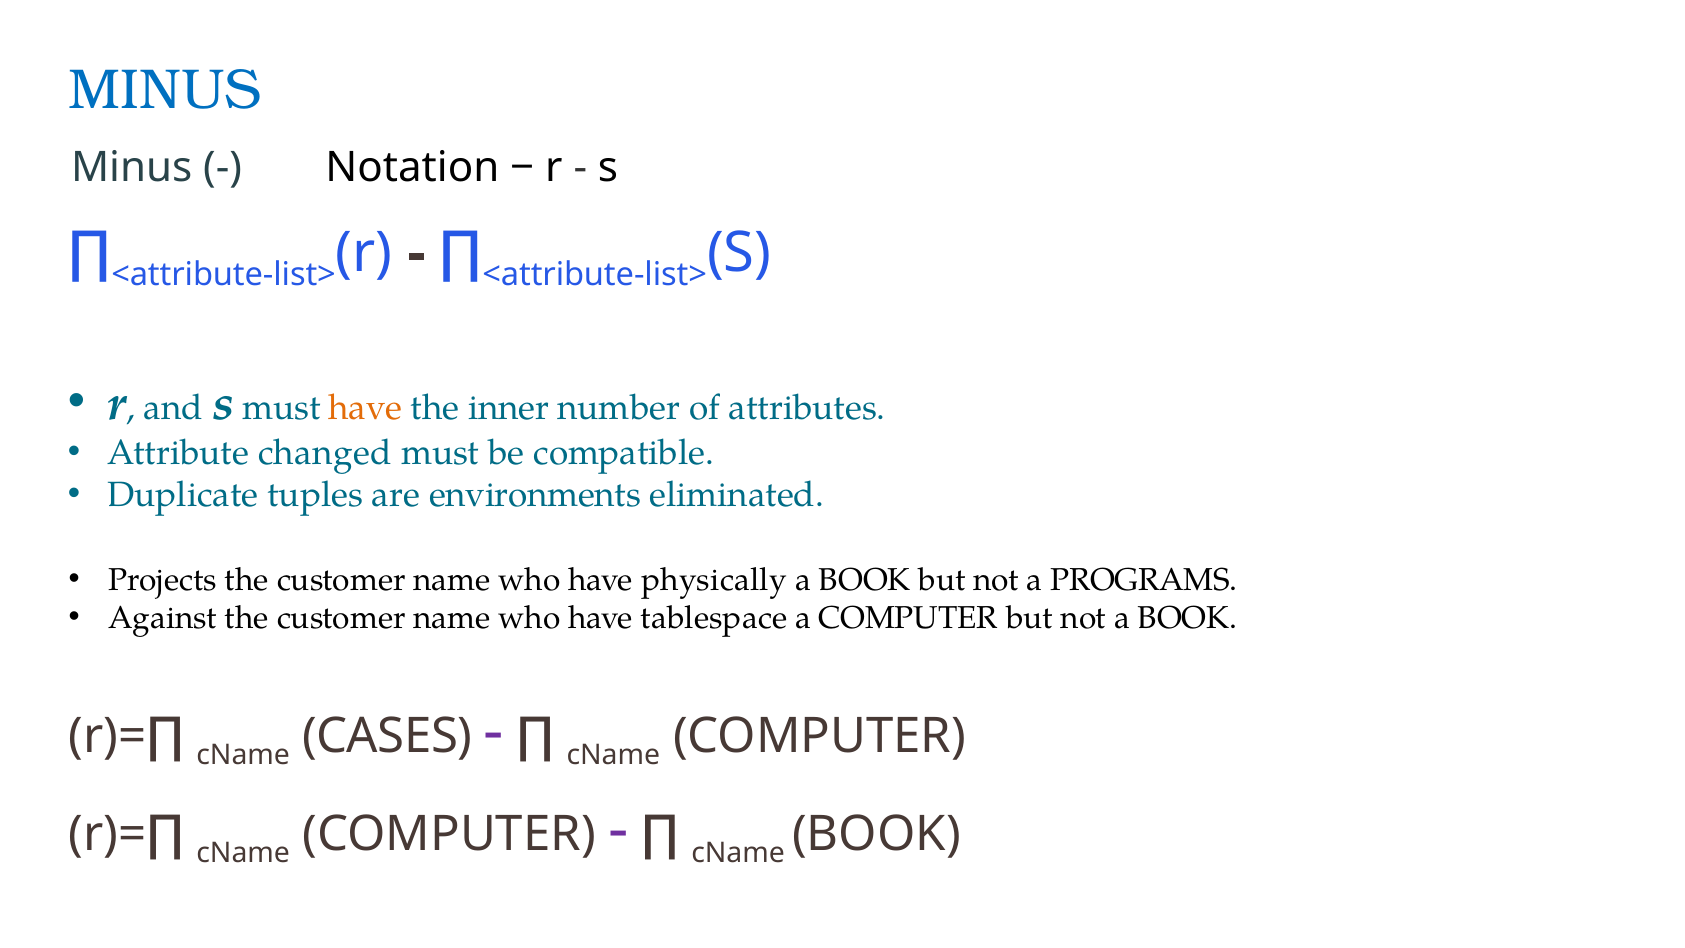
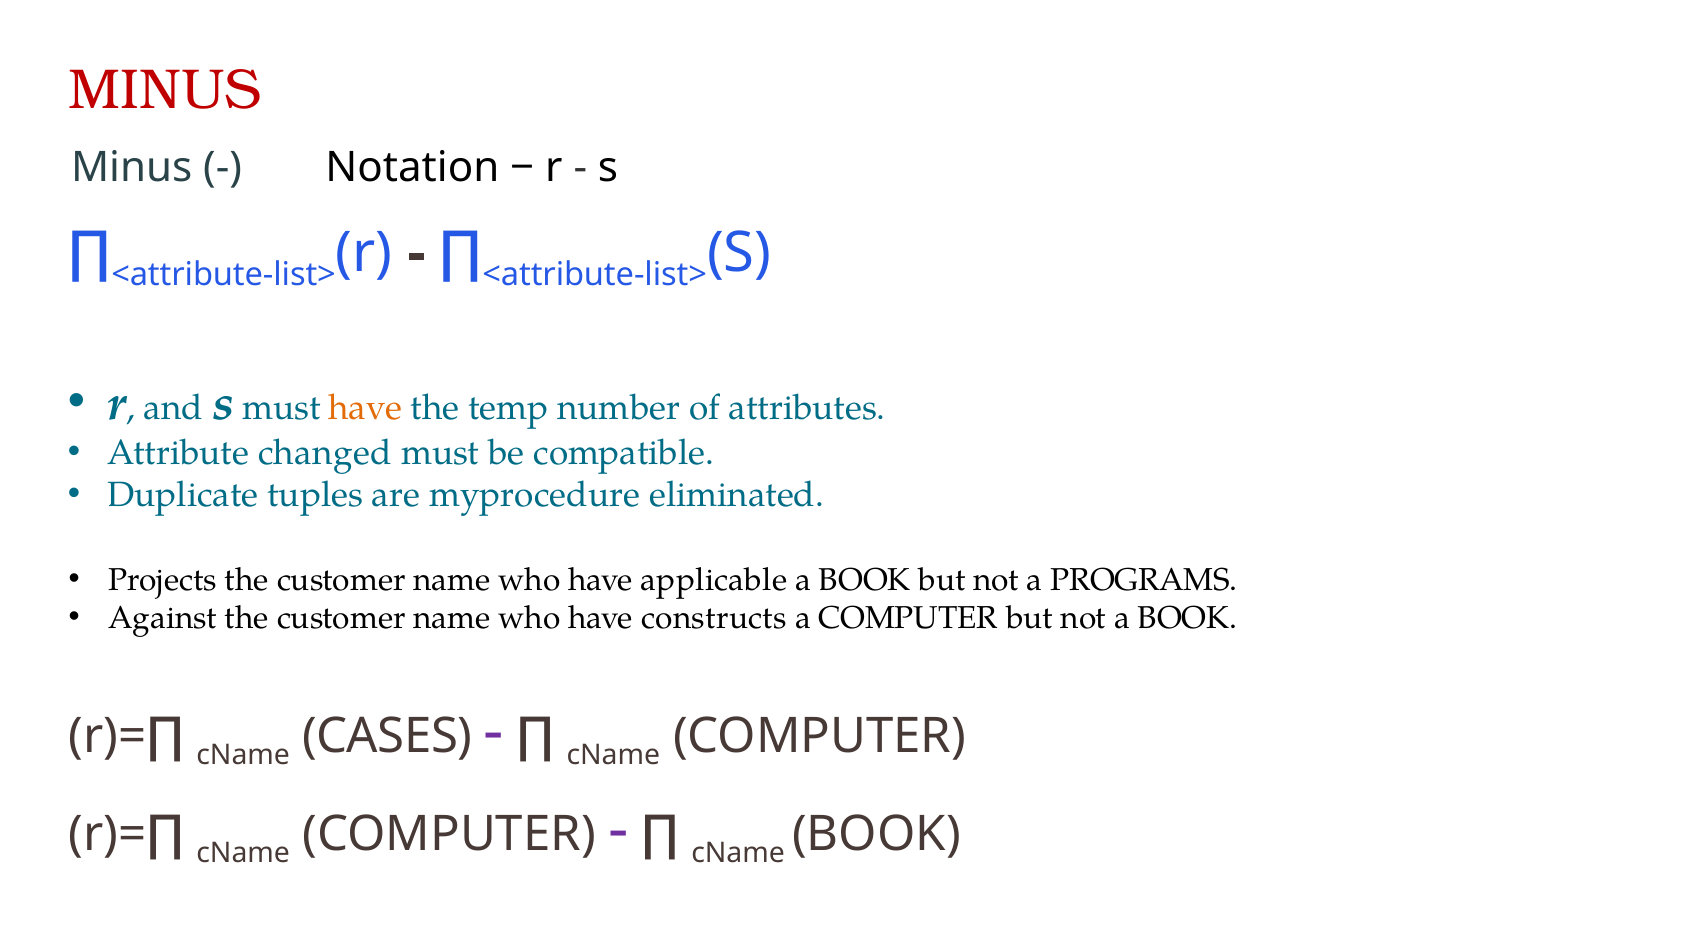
MINUS at (165, 90) colour: blue -> red
inner: inner -> temp
environments: environments -> myprocedure
physically: physically -> applicable
tablespace: tablespace -> constructs
